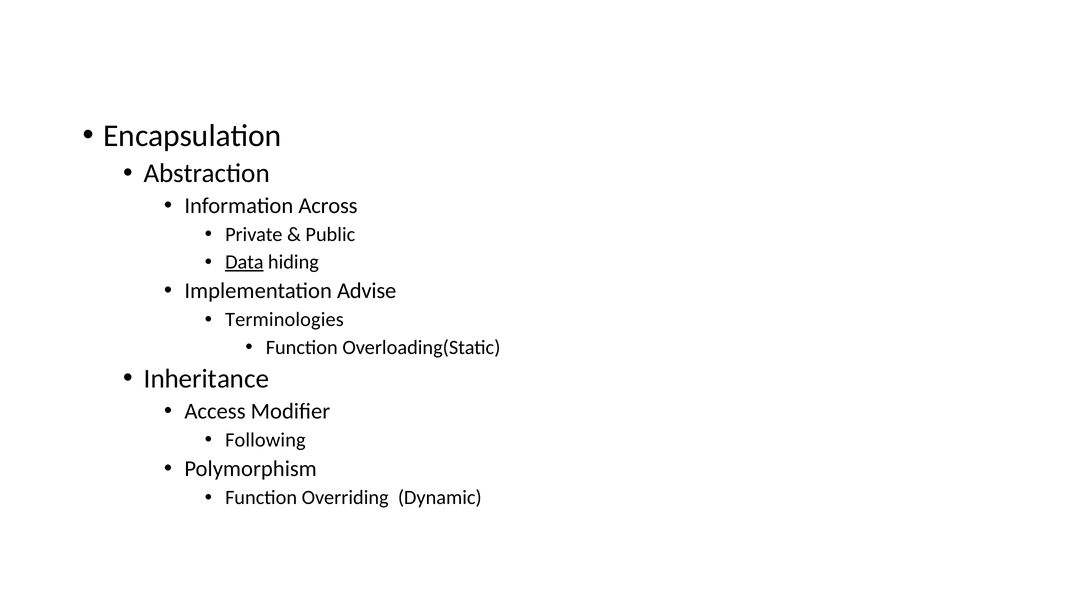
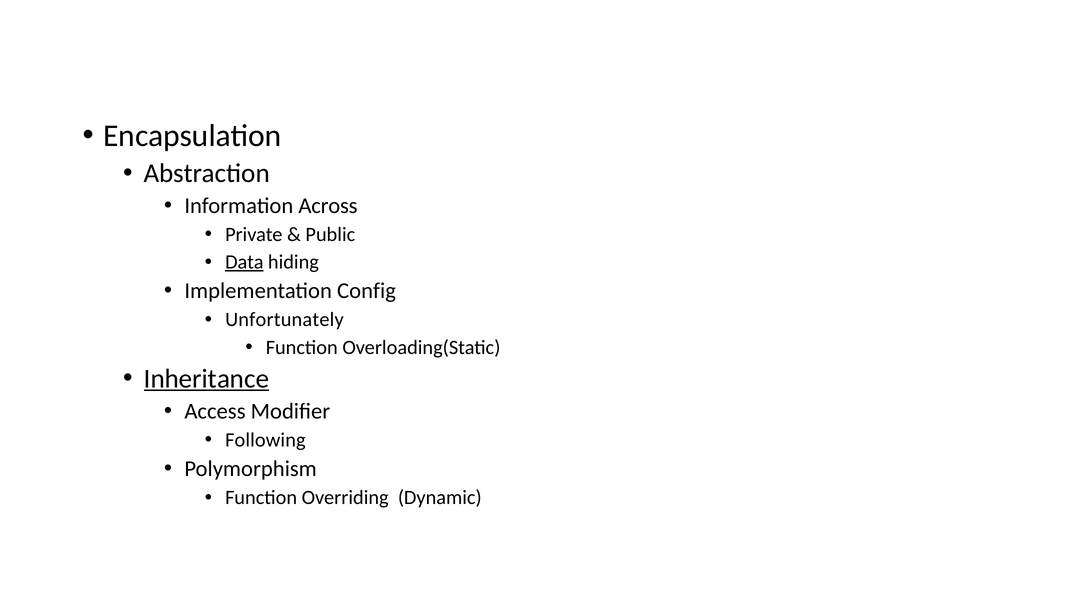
Advise: Advise -> Config
Terminologies: Terminologies -> Unfortunately
Inheritance underline: none -> present
